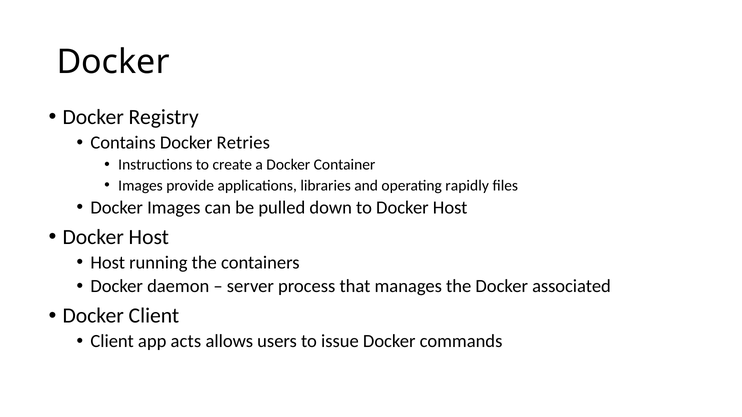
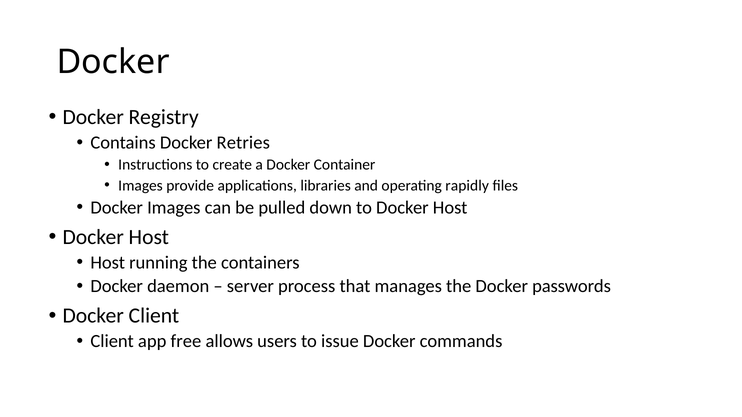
associated: associated -> passwords
acts: acts -> free
